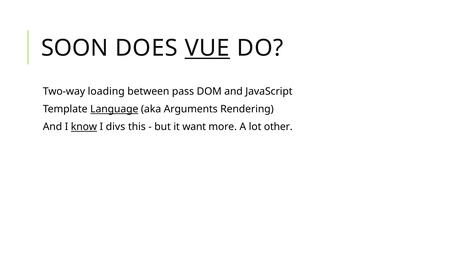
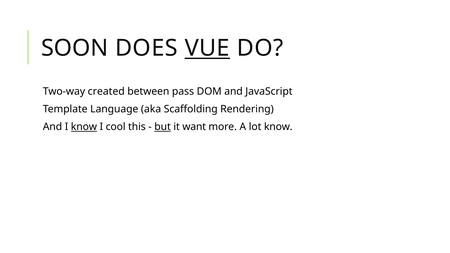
loading: loading -> created
Language underline: present -> none
Arguments: Arguments -> Scaffolding
divs: divs -> cool
but underline: none -> present
lot other: other -> know
